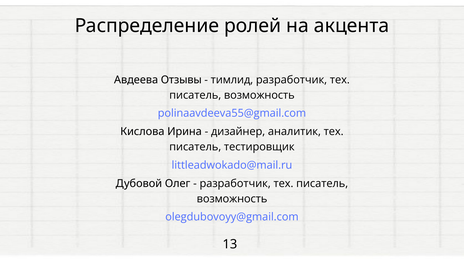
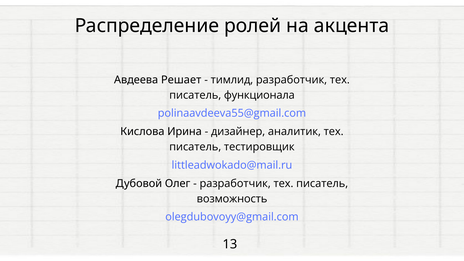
Отзывы: Отзывы -> Решает
возможность at (259, 95): возможность -> функционала
